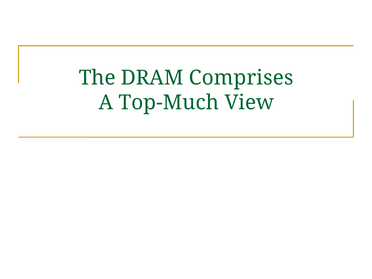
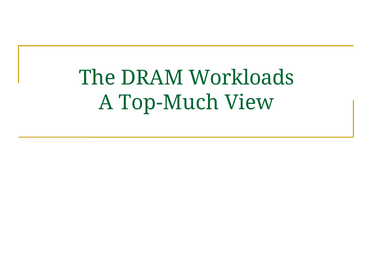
Comprises: Comprises -> Workloads
